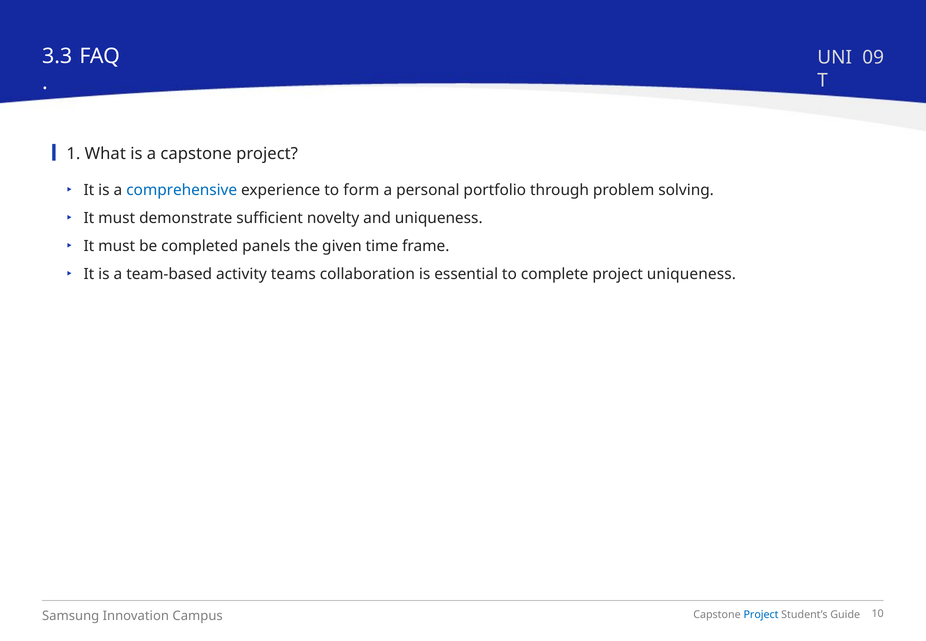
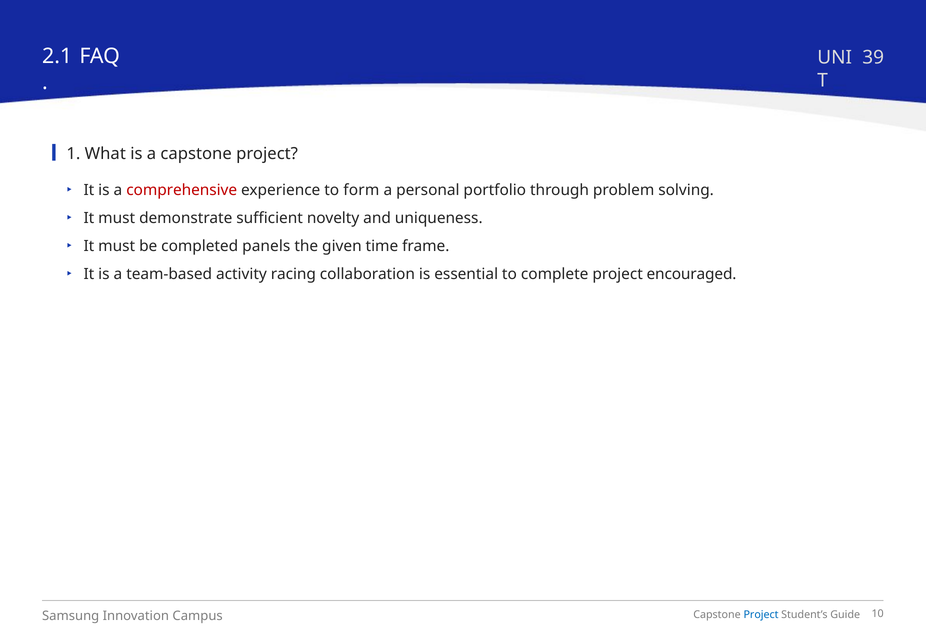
3.3: 3.3 -> 2.1
09: 09 -> 39
comprehensive colour: blue -> red
teams: teams -> racing
project uniqueness: uniqueness -> encouraged
